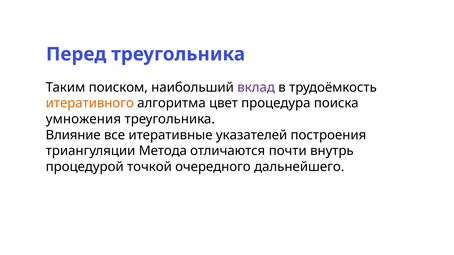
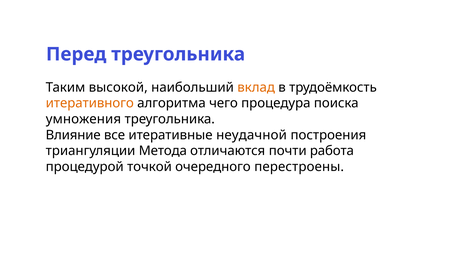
поиском: поиском -> высокой
вклад colour: purple -> orange
цвет: цвет -> чего
указателей: указателей -> неудачной
внутрь: внутрь -> работа
дальнейшего: дальнейшего -> перестроены
